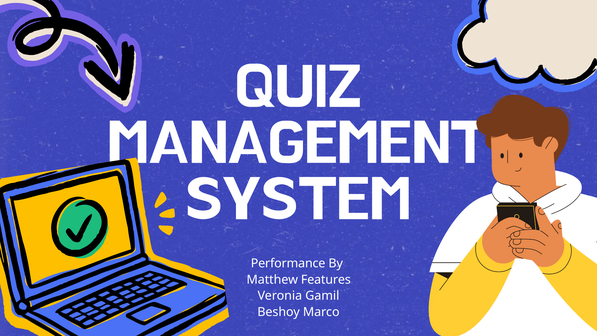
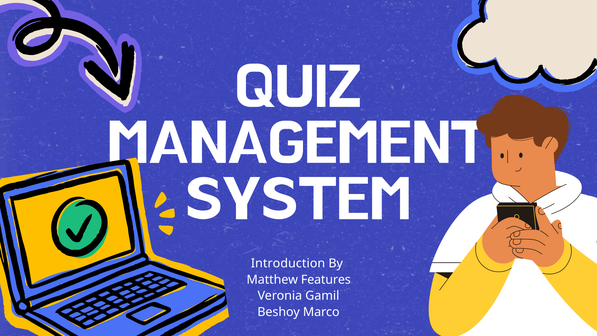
Performance: Performance -> Introduction
